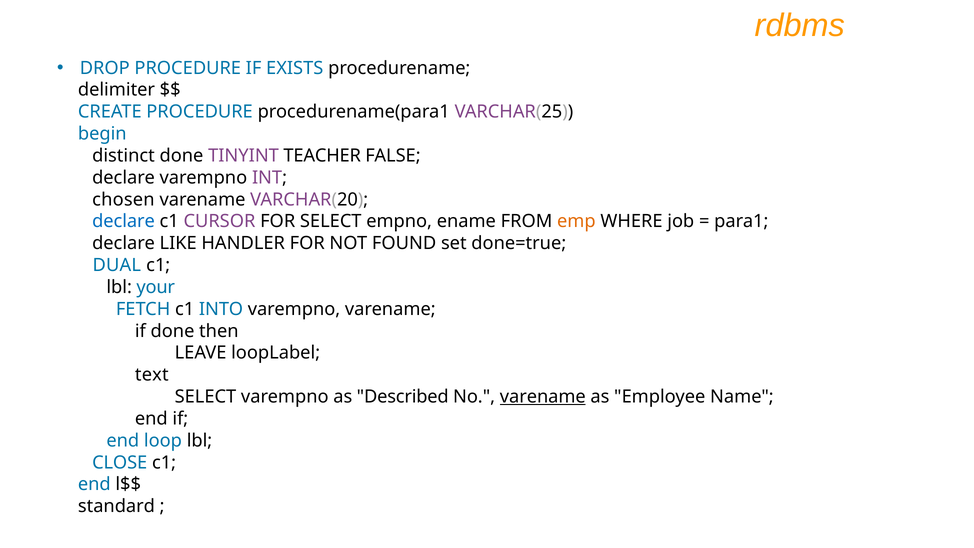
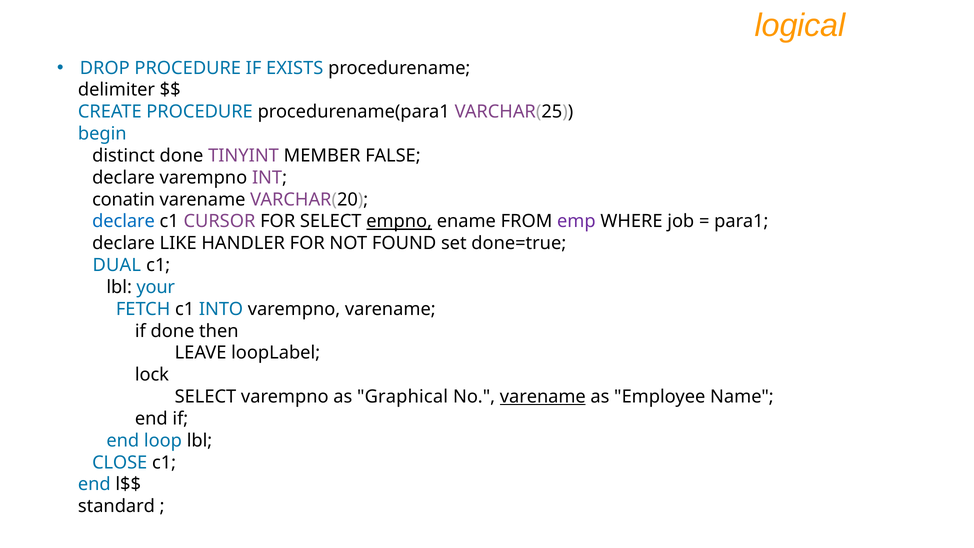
rdbms: rdbms -> logical
TEACHER: TEACHER -> MEMBER
chosen: chosen -> conatin
empno underline: none -> present
emp colour: orange -> purple
text: text -> lock
Described: Described -> Graphical
